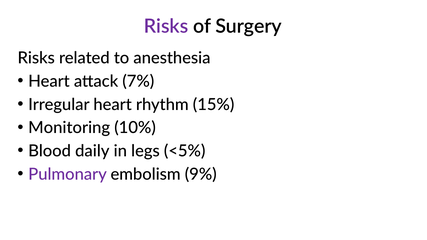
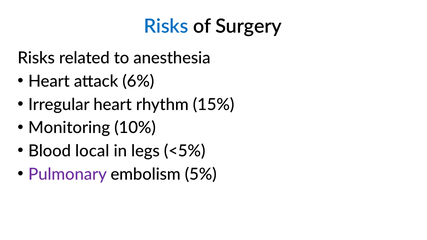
Risks at (166, 26) colour: purple -> blue
7%: 7% -> 6%
daily: daily -> local
9%: 9% -> 5%
